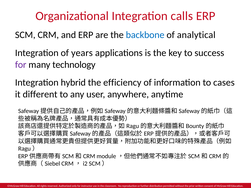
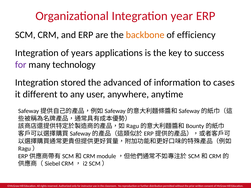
calls: calls -> year
backbone colour: blue -> orange
analytical: analytical -> efficiency
hybrid: hybrid -> stored
efficiency: efficiency -> advanced
